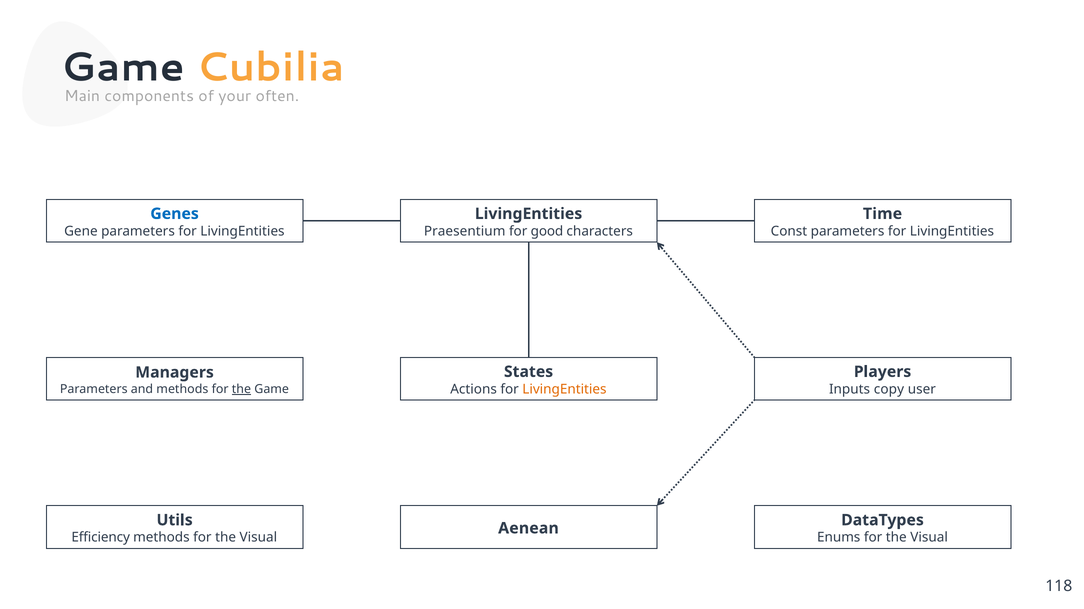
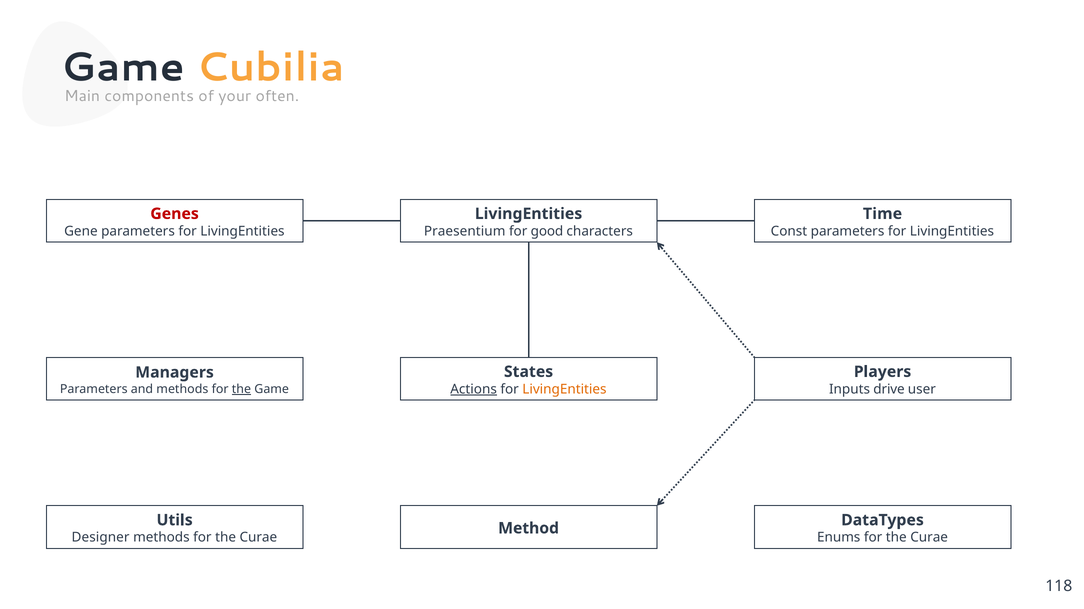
Genes colour: blue -> red
Actions underline: none -> present
copy: copy -> drive
Aenean: Aenean -> Method
Efficiency: Efficiency -> Designer
methods for the Visual: Visual -> Curae
Enums for the Visual: Visual -> Curae
